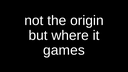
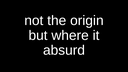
games: games -> absurd
